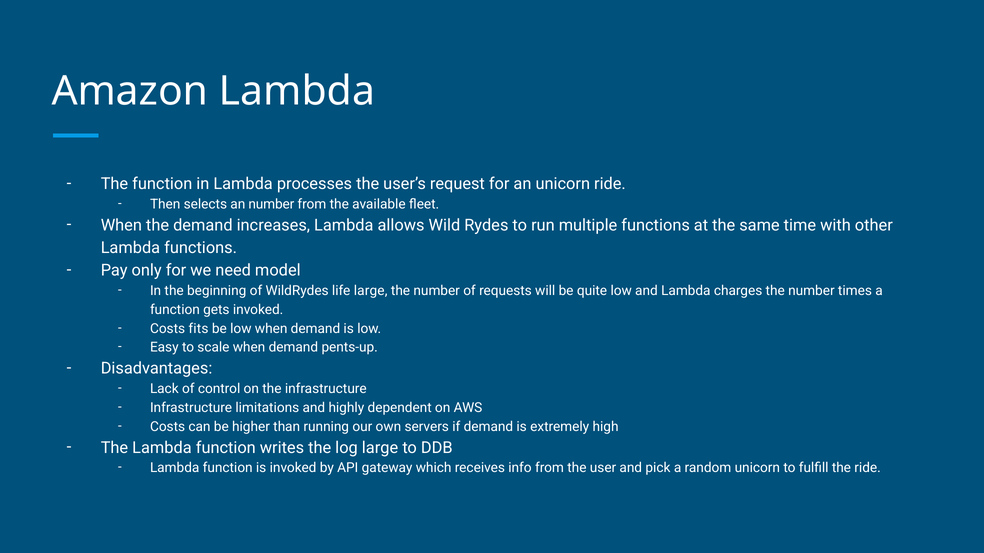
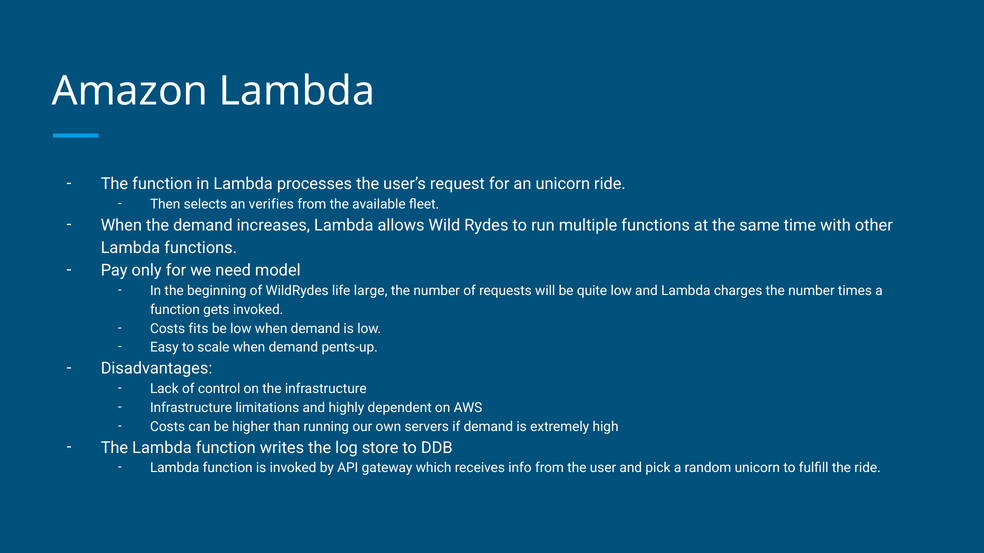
an number: number -> verifies
log large: large -> store
